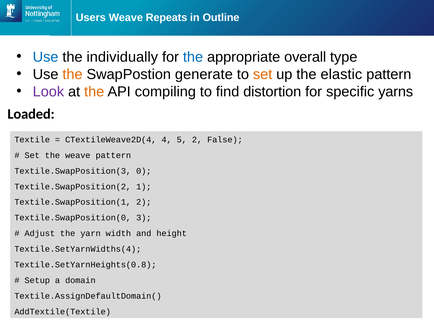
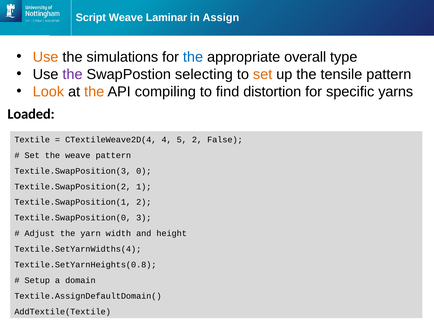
Users: Users -> Script
Repeats: Repeats -> Laminar
Outline: Outline -> Assign
Use at (46, 57) colour: blue -> orange
individually: individually -> simulations
the at (73, 74) colour: orange -> purple
generate: generate -> selecting
elastic: elastic -> tensile
Look colour: purple -> orange
